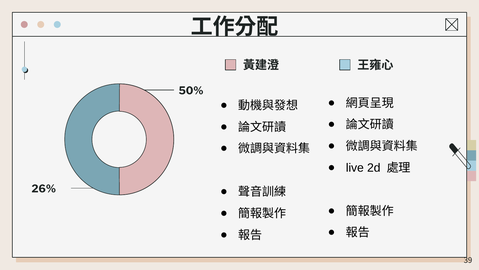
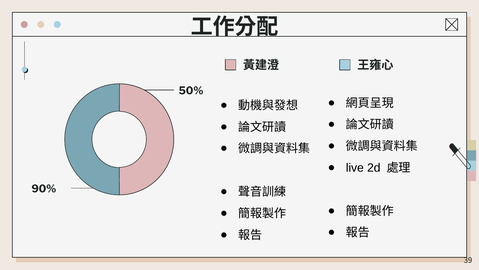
26%: 26% -> 90%
